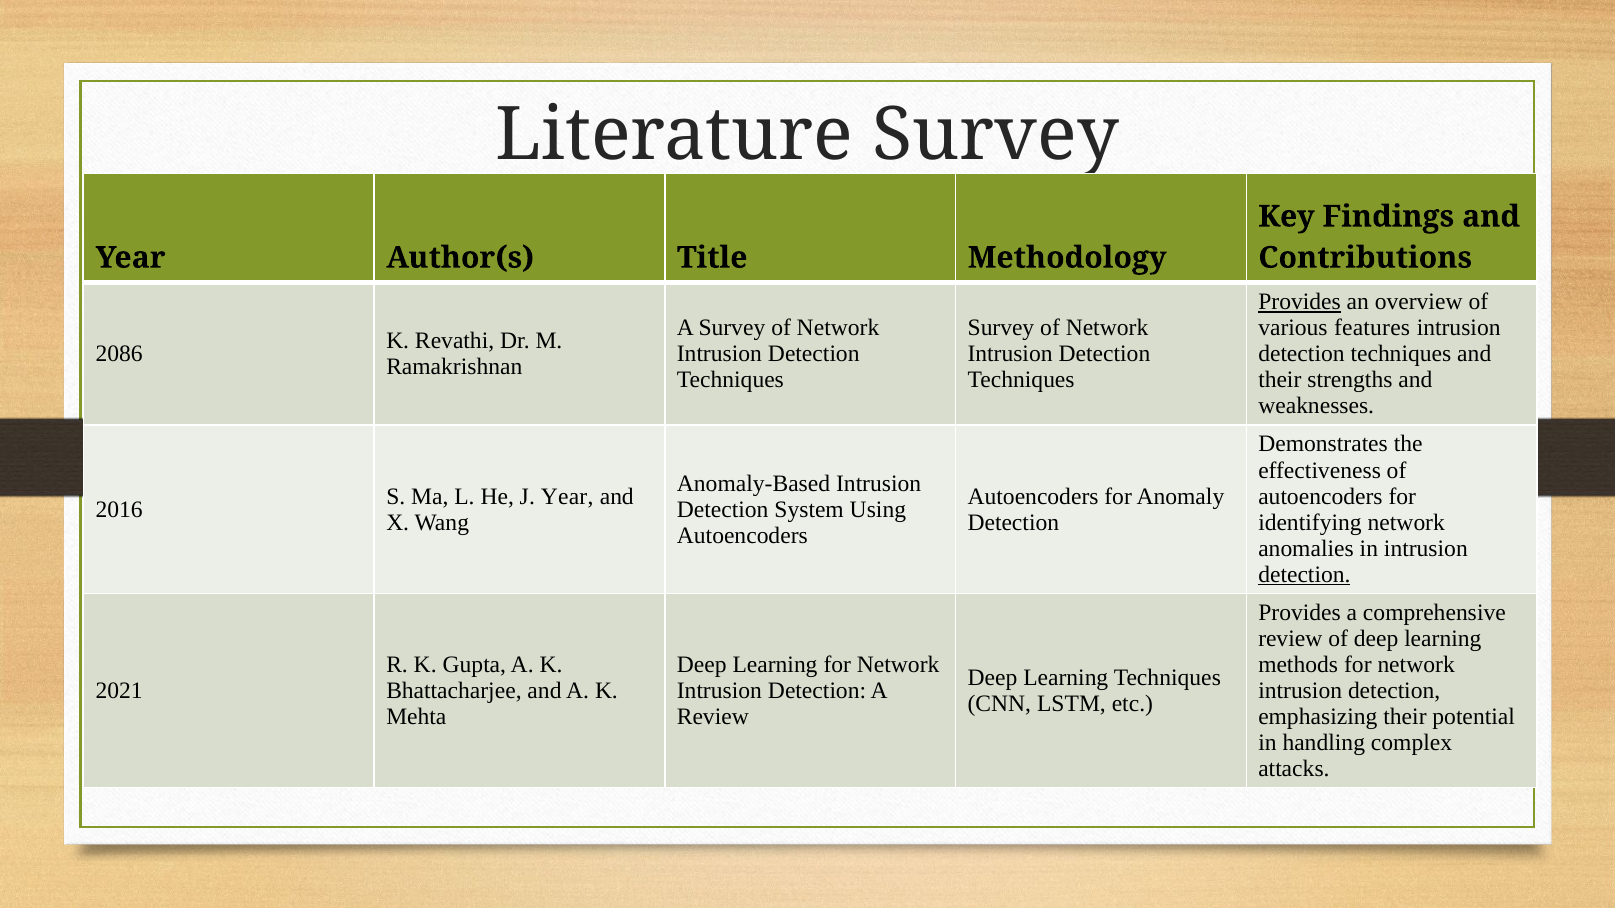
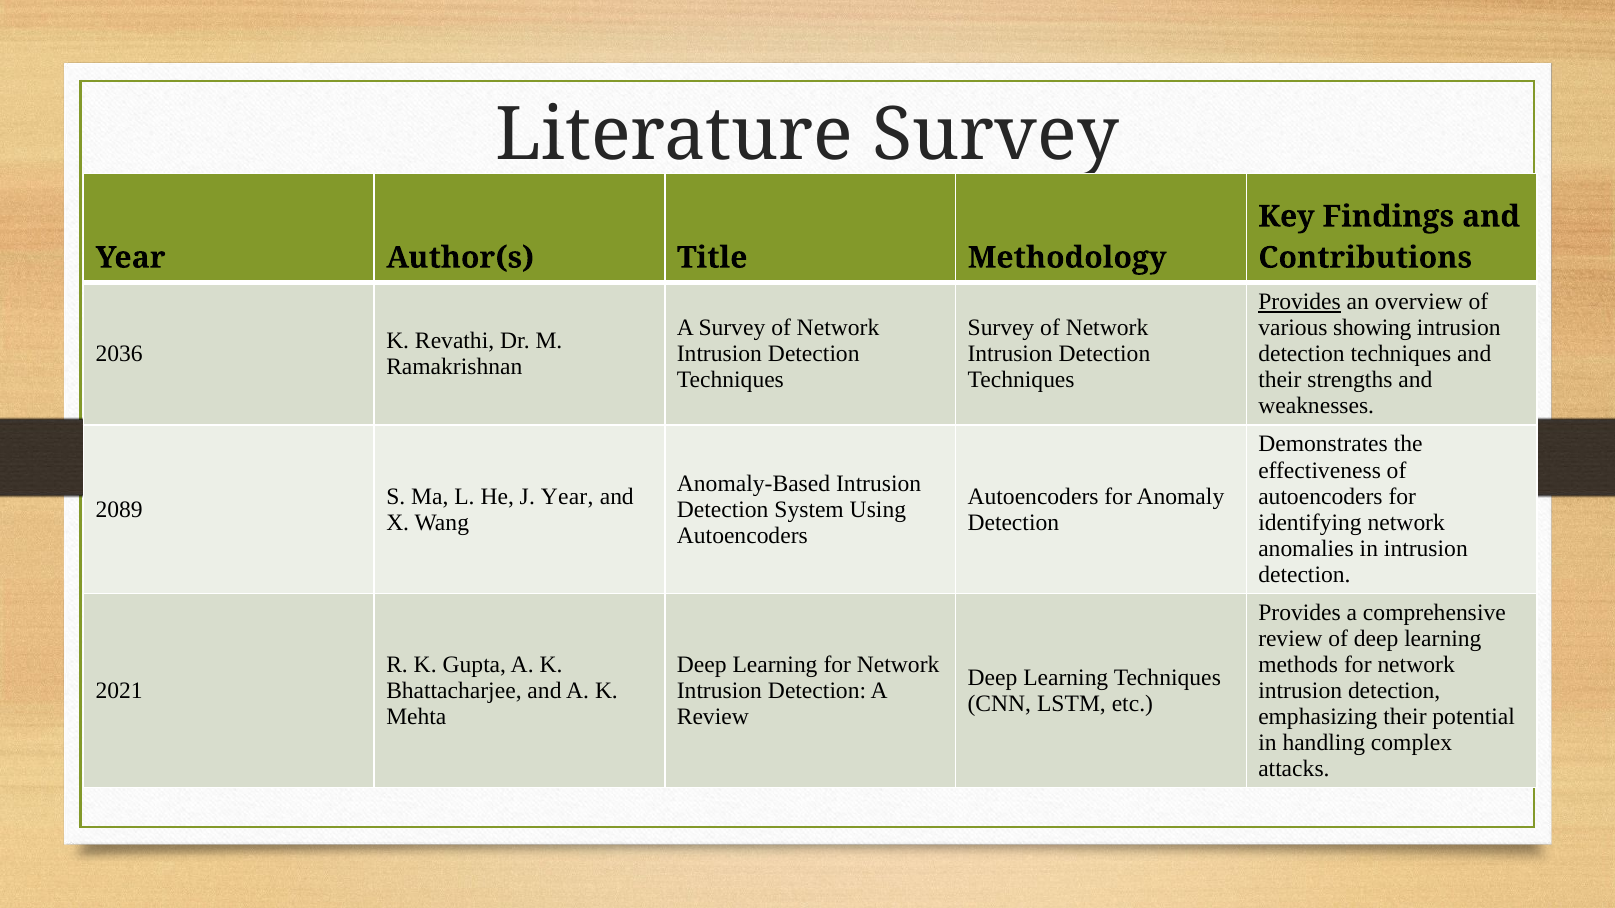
features: features -> showing
2086: 2086 -> 2036
2016: 2016 -> 2089
detection at (1304, 575) underline: present -> none
